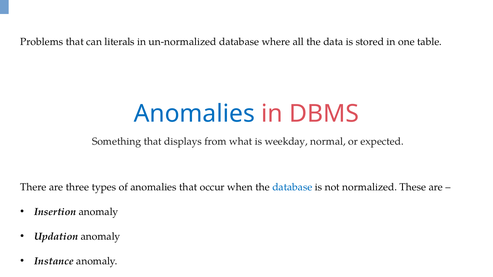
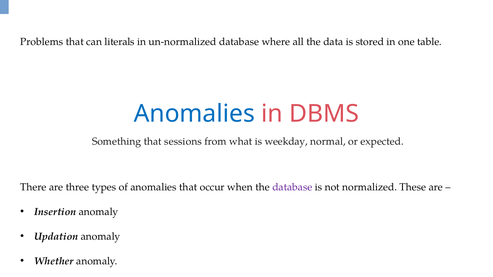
displays: displays -> sessions
database at (292, 187) colour: blue -> purple
Instance: Instance -> Whether
